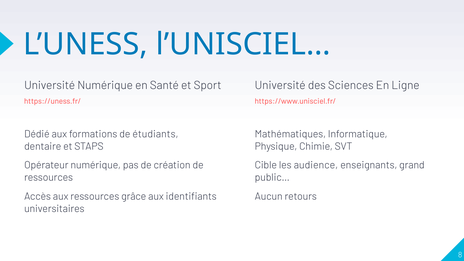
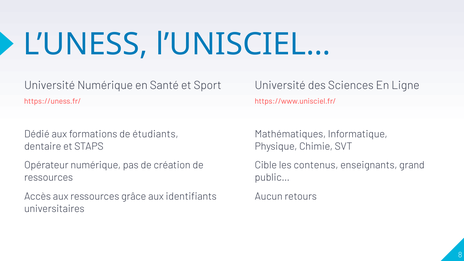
audience: audience -> contenus
